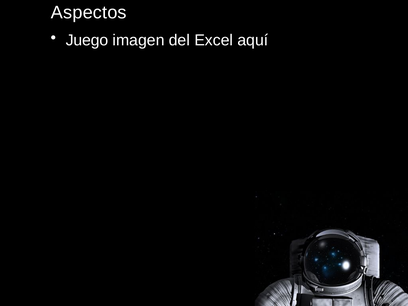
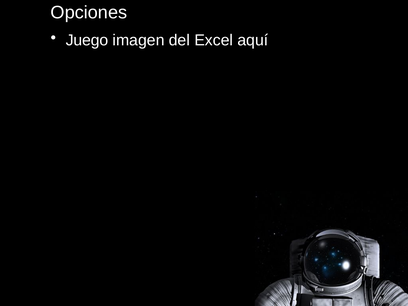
Aspectos: Aspectos -> Opciones
